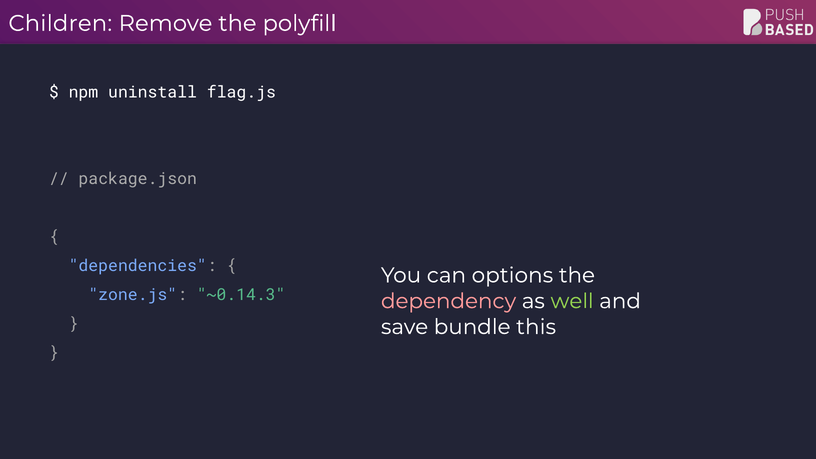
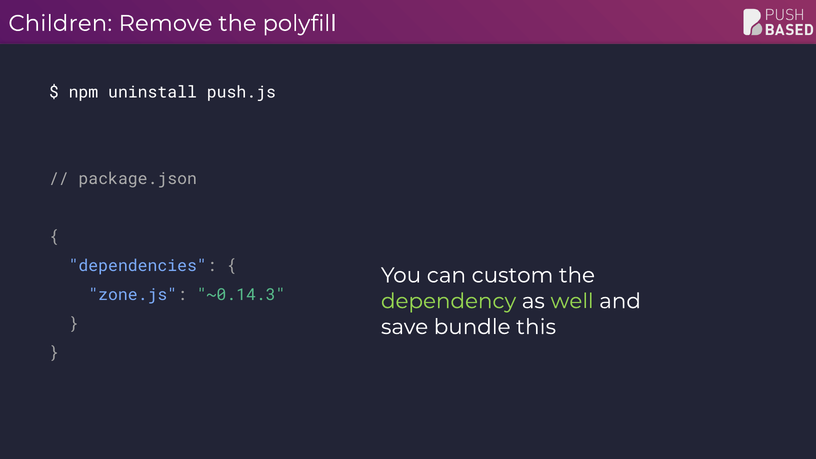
flag.js: flag.js -> push.js
options: options -> custom
dependency colour: pink -> light green
